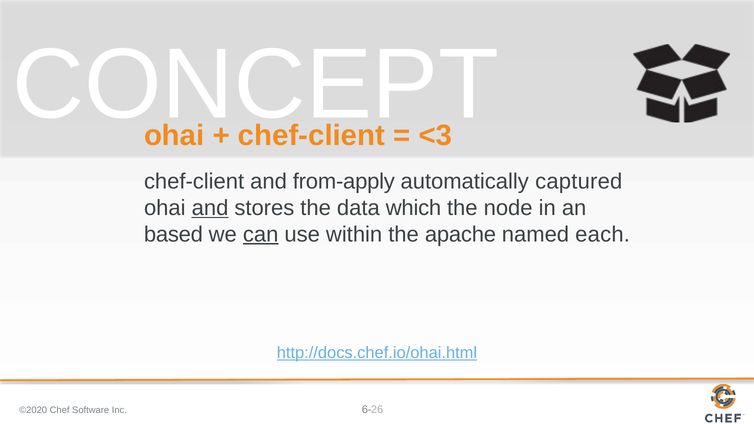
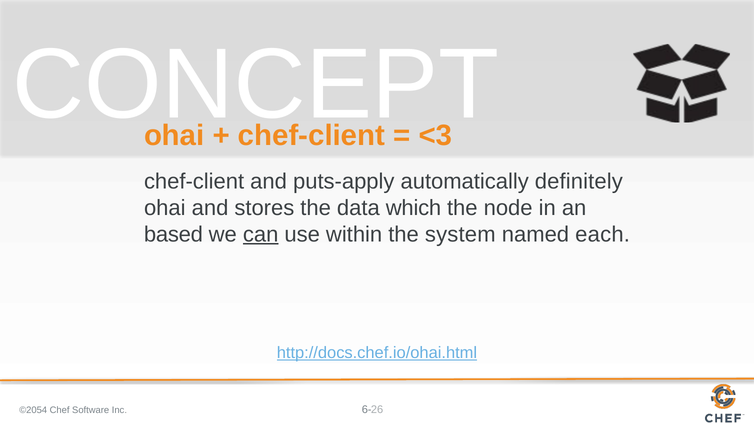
from-apply: from-apply -> puts-apply
captured: captured -> definitely
and at (210, 208) underline: present -> none
apache: apache -> system
©2020: ©2020 -> ©2054
